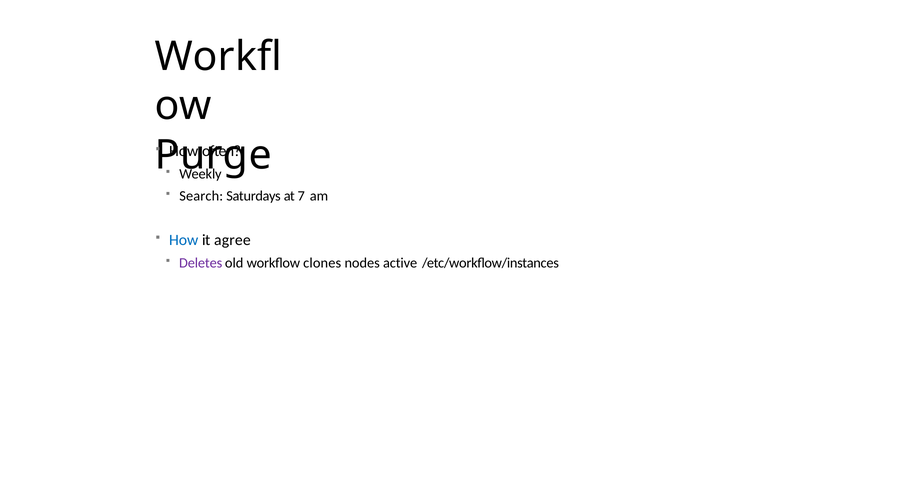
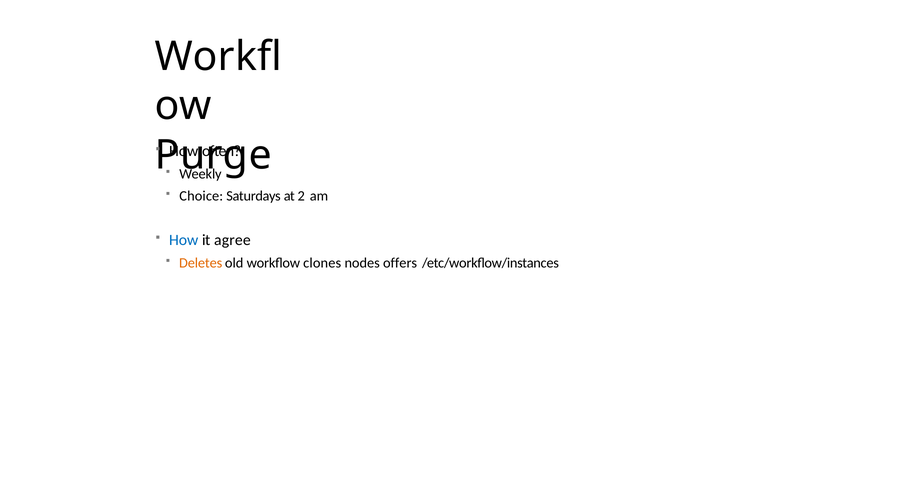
Search: Search -> Choice
7: 7 -> 2
Deletes colour: purple -> orange
active: active -> offers
